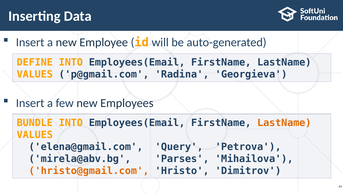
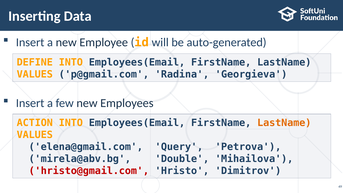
BUNDLE: BUNDLE -> ACTION
Parses: Parses -> Double
hristo@gmail.com colour: orange -> red
